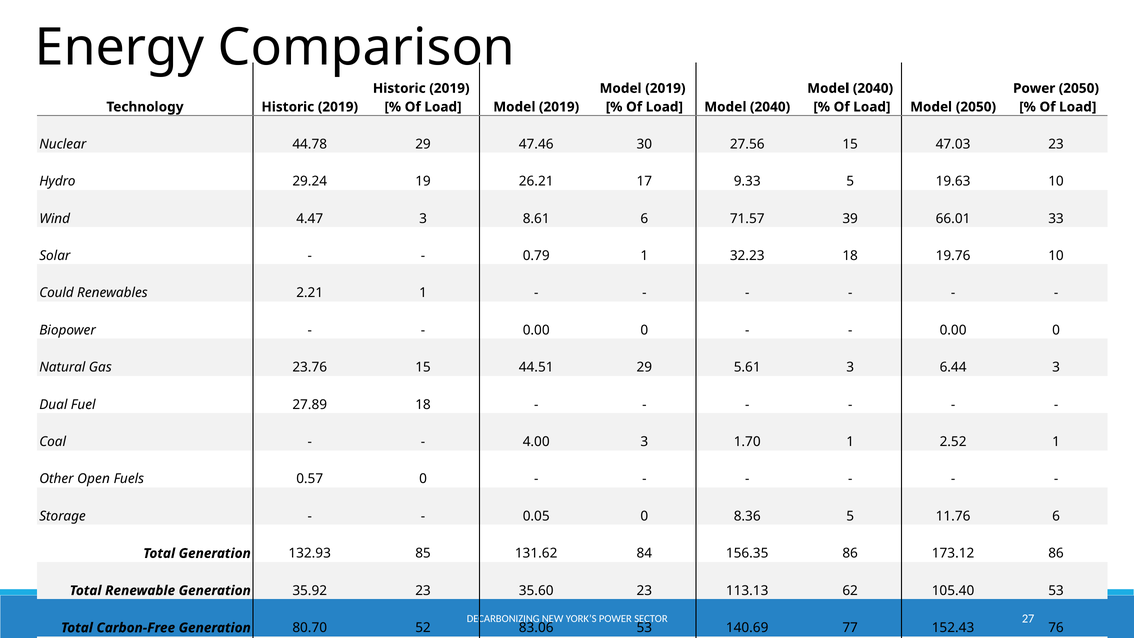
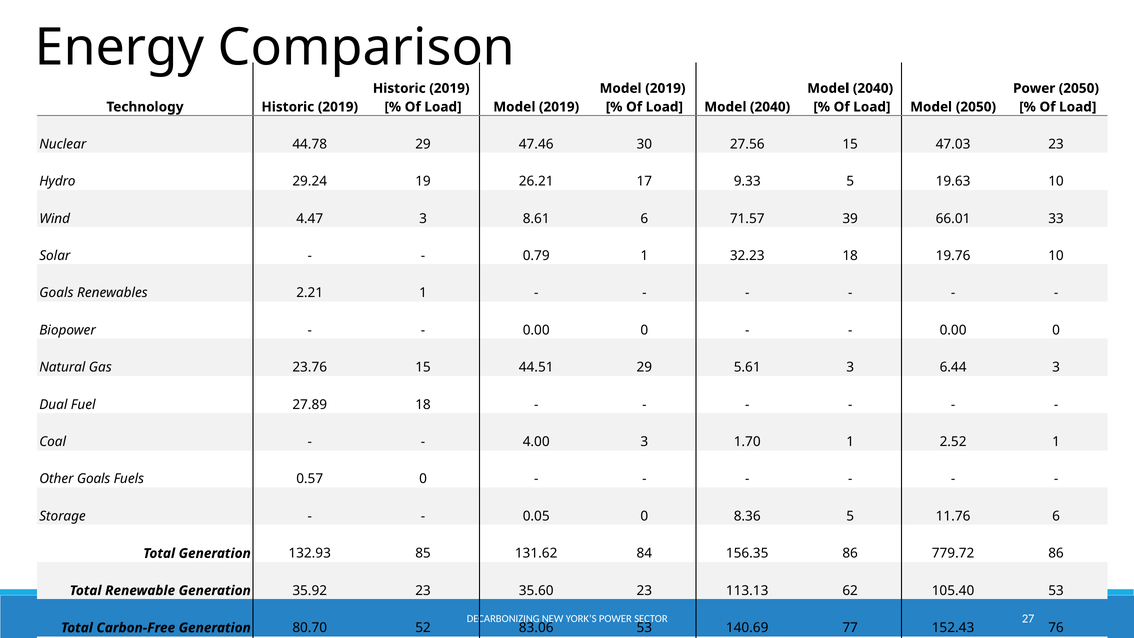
Could at (57, 293): Could -> Goals
Other Open: Open -> Goals
173.12: 173.12 -> 779.72
